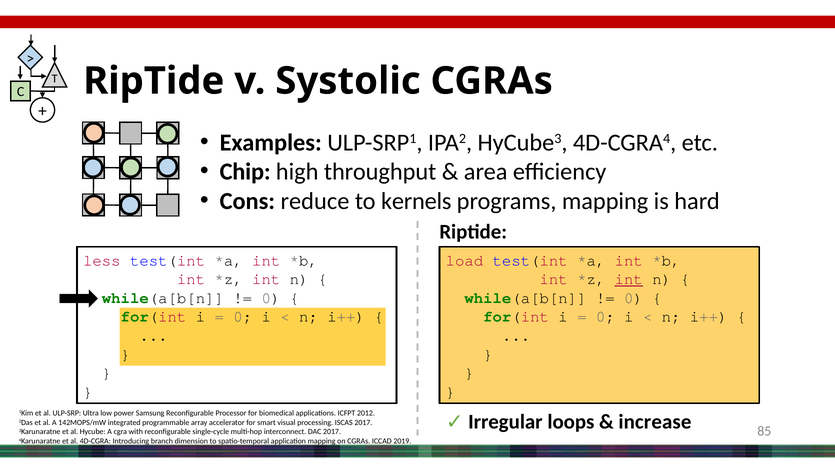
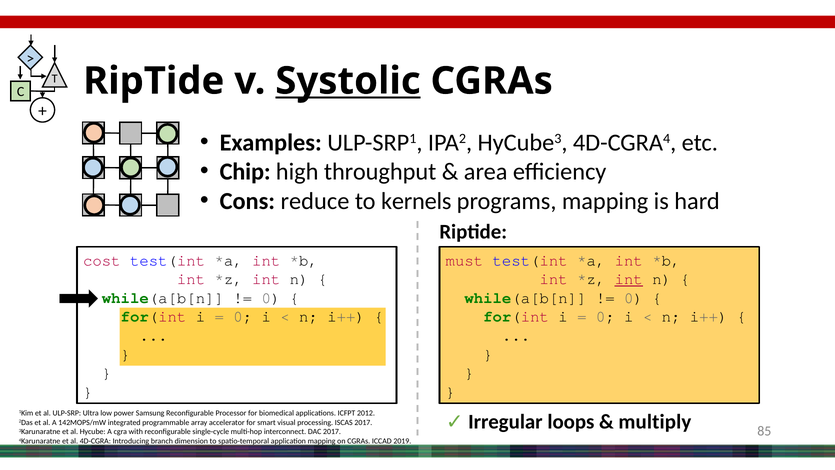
Systolic underline: none -> present
less: less -> cost
load: load -> must
increase: increase -> multiply
